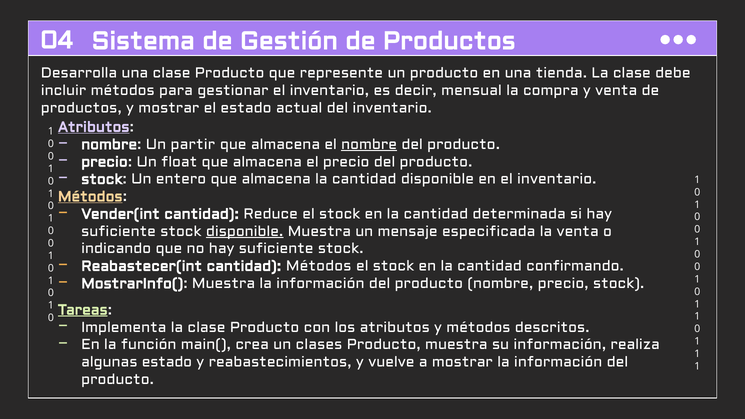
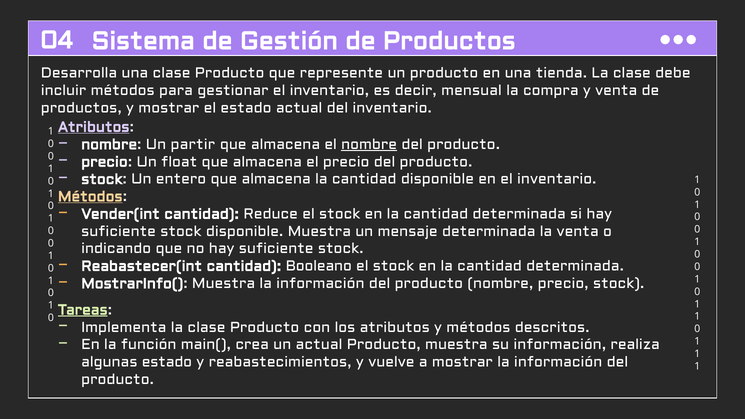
disponible at (245, 231) underline: present -> none
mensaje especificada: especificada -> determinada
cantidad Métodos: Métodos -> Booleano
confirmando at (575, 266): confirmando -> determinada
un clases: clases -> actual
